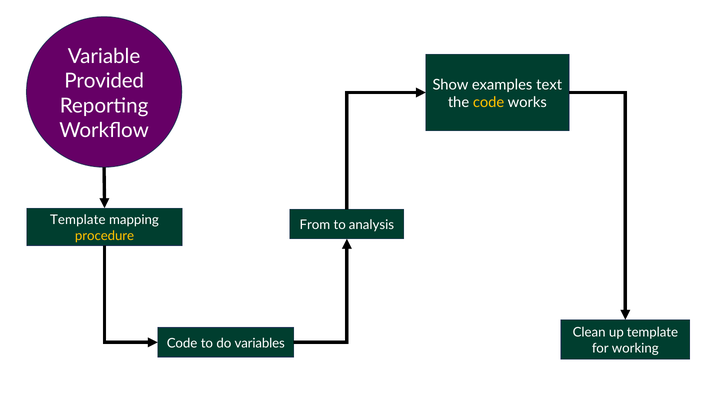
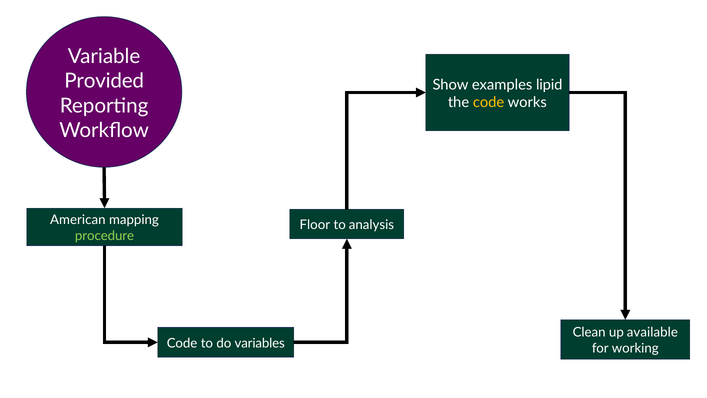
text: text -> lipid
Template at (78, 220): Template -> American
From: From -> Floor
procedure colour: yellow -> light green
up template: template -> available
